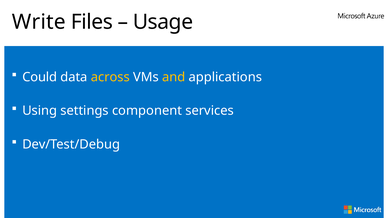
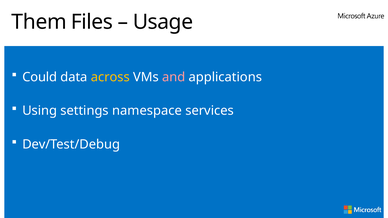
Write: Write -> Them
and colour: yellow -> pink
component: component -> namespace
